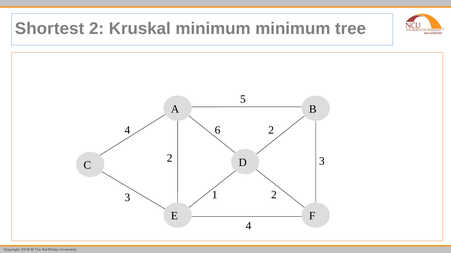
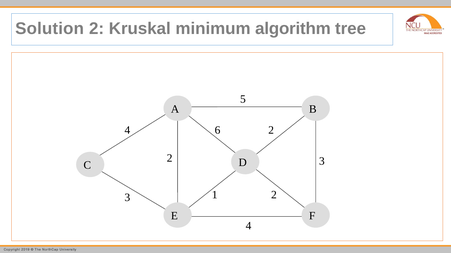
Shortest: Shortest -> Solution
minimum minimum: minimum -> algorithm
